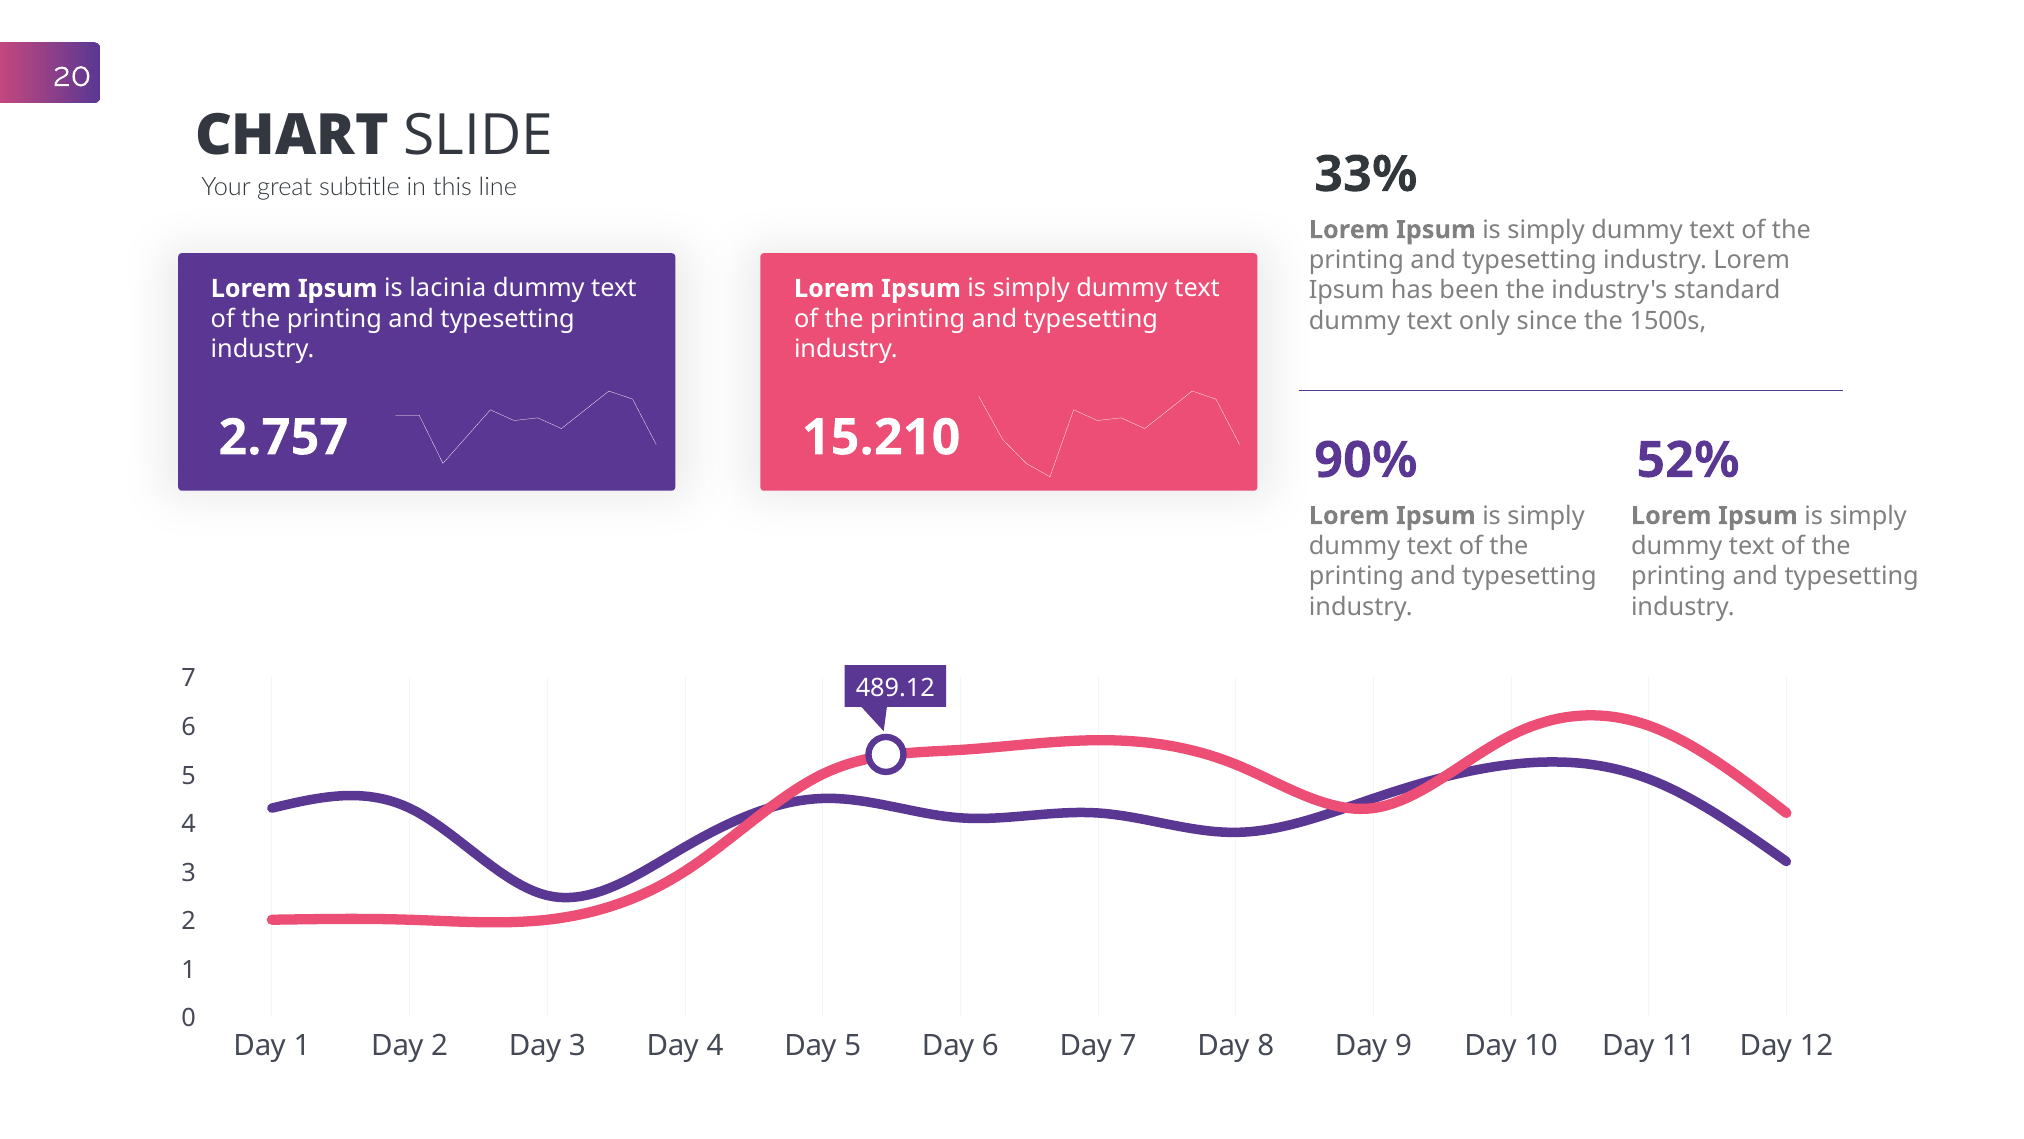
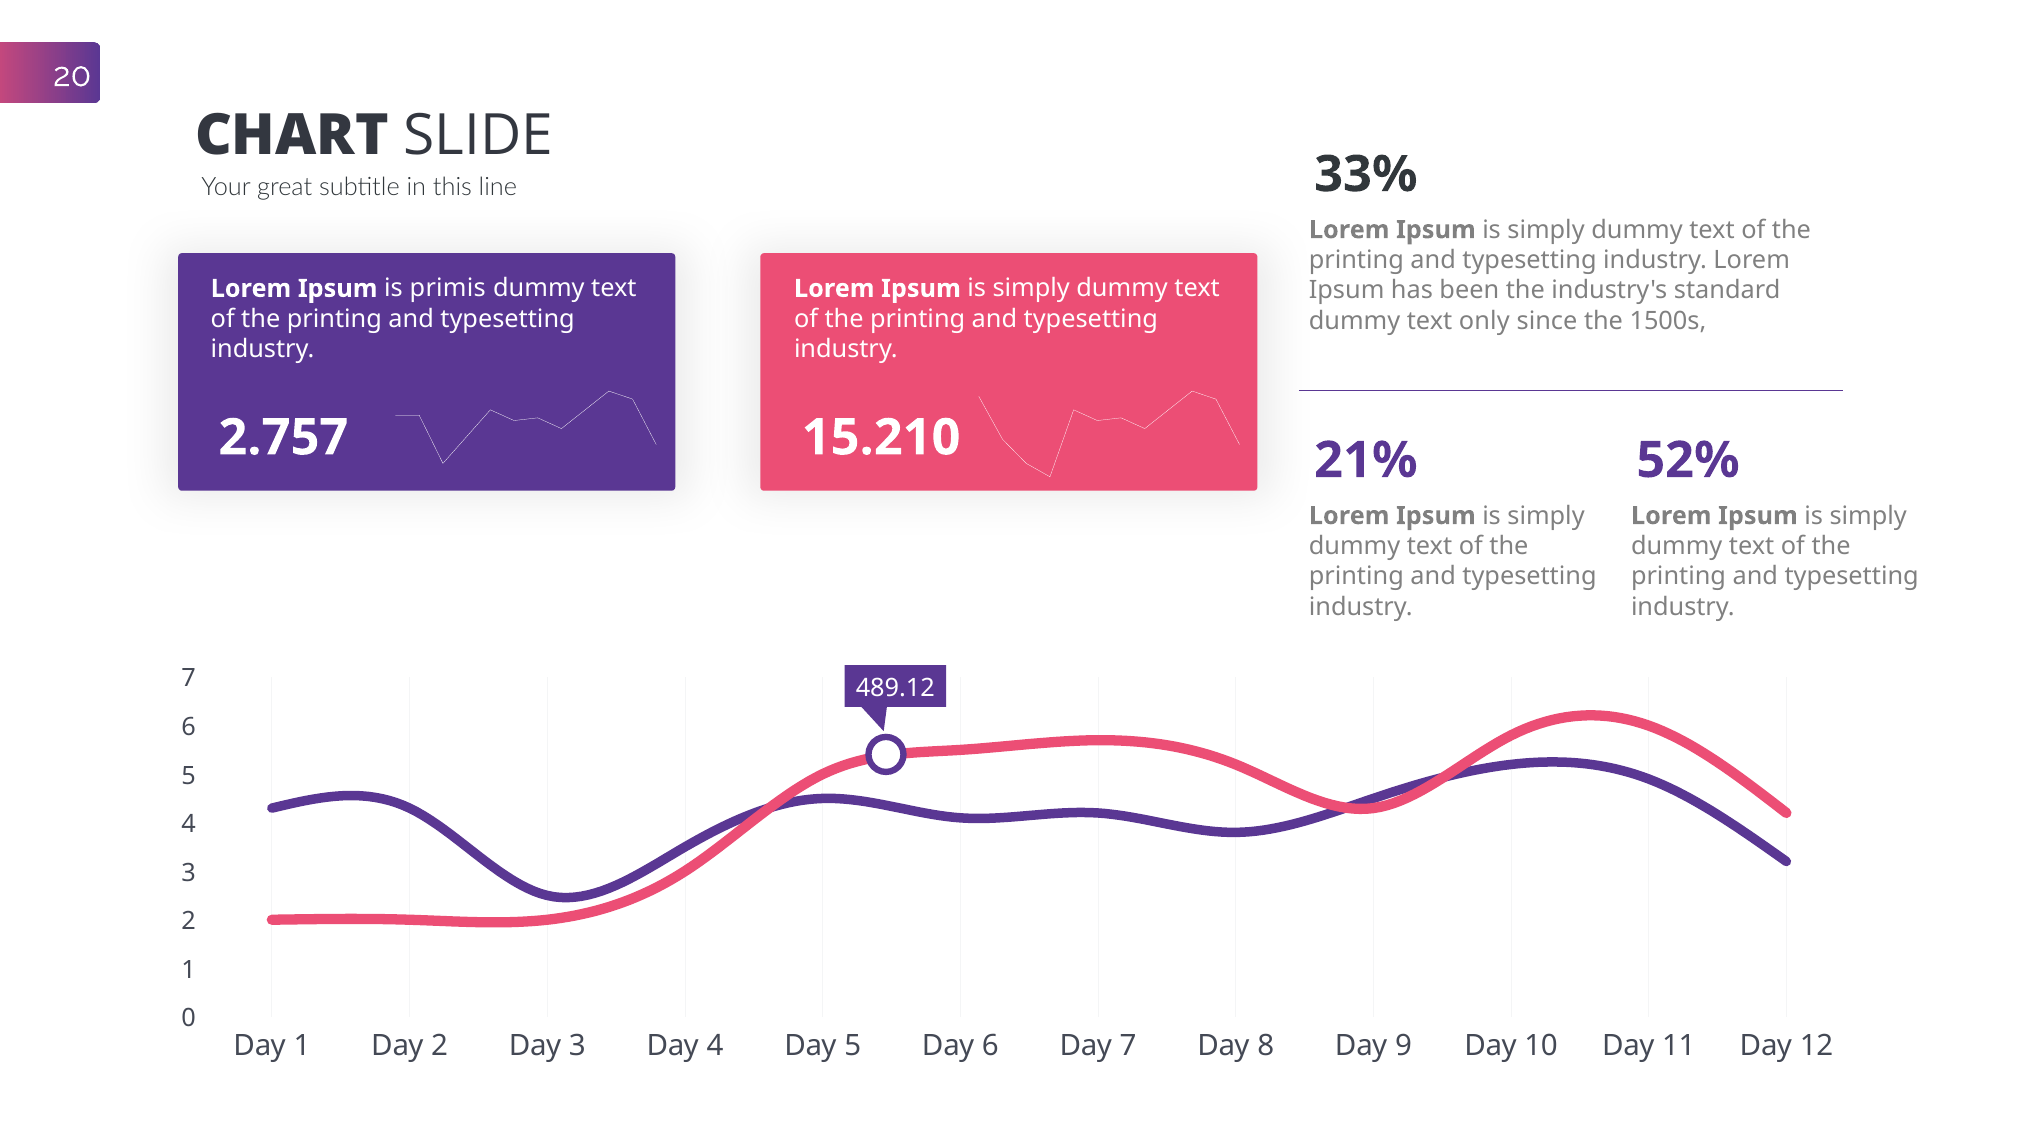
lacinia: lacinia -> primis
90%: 90% -> 21%
